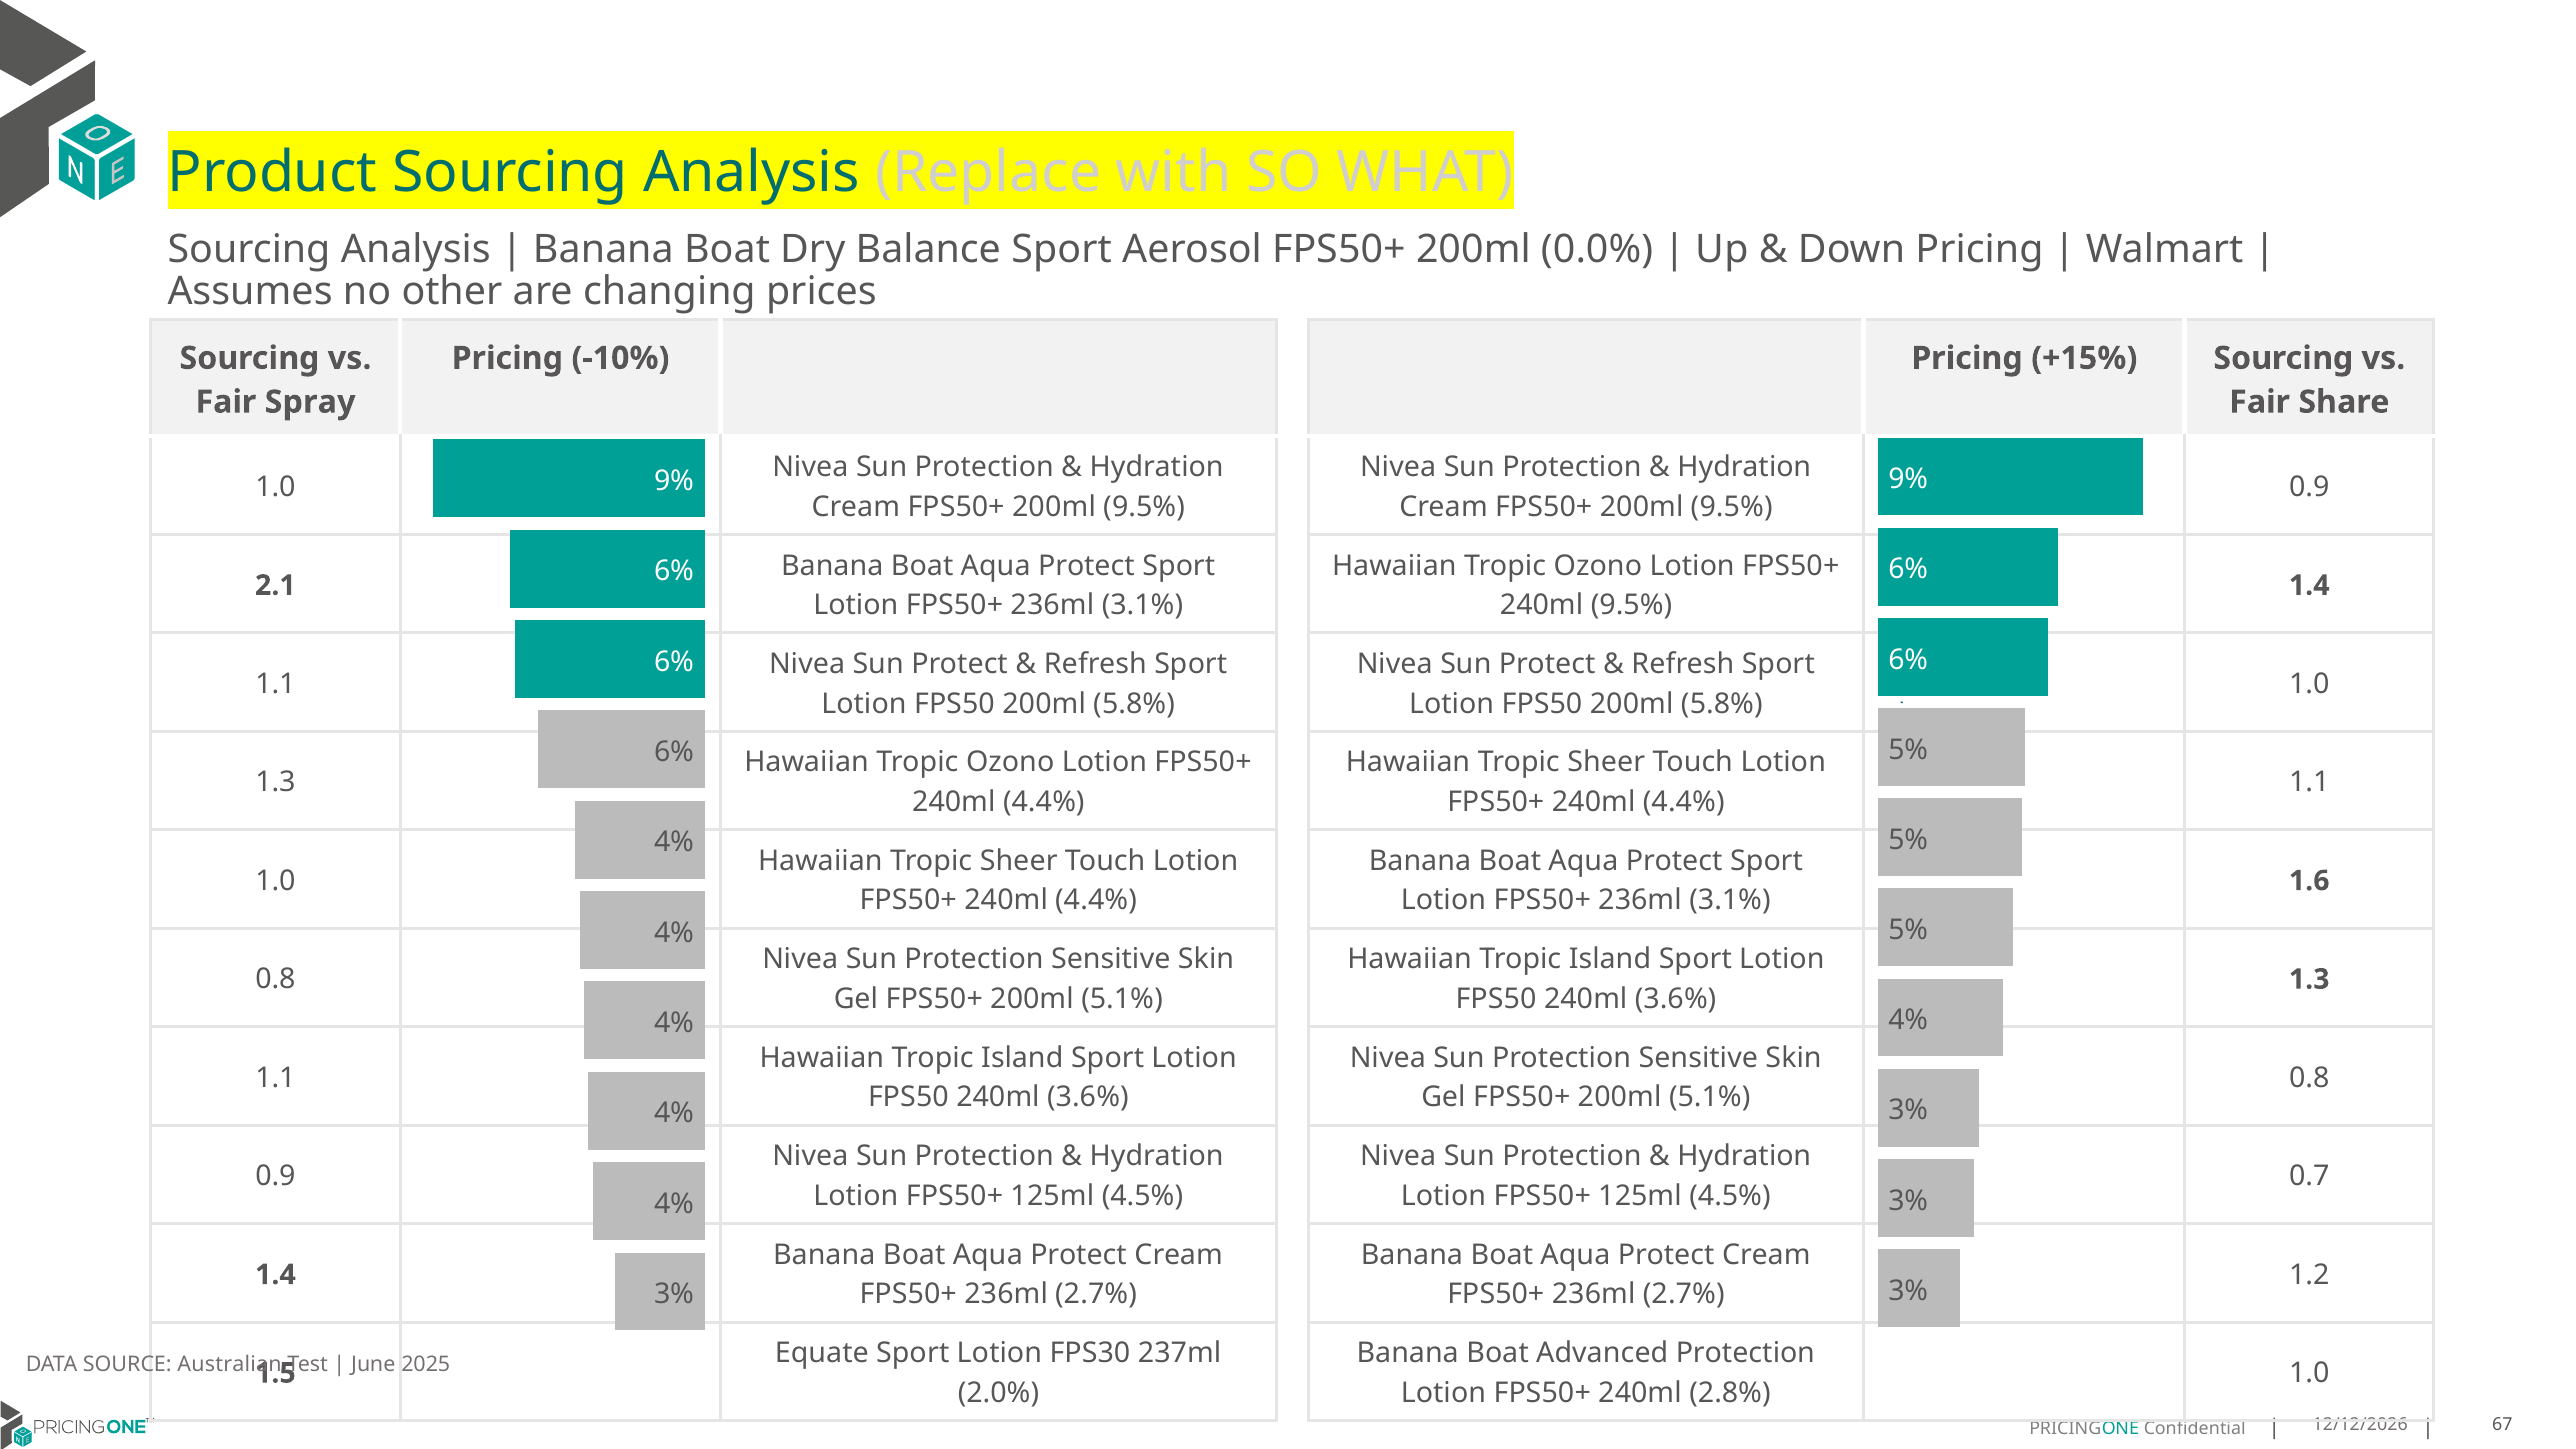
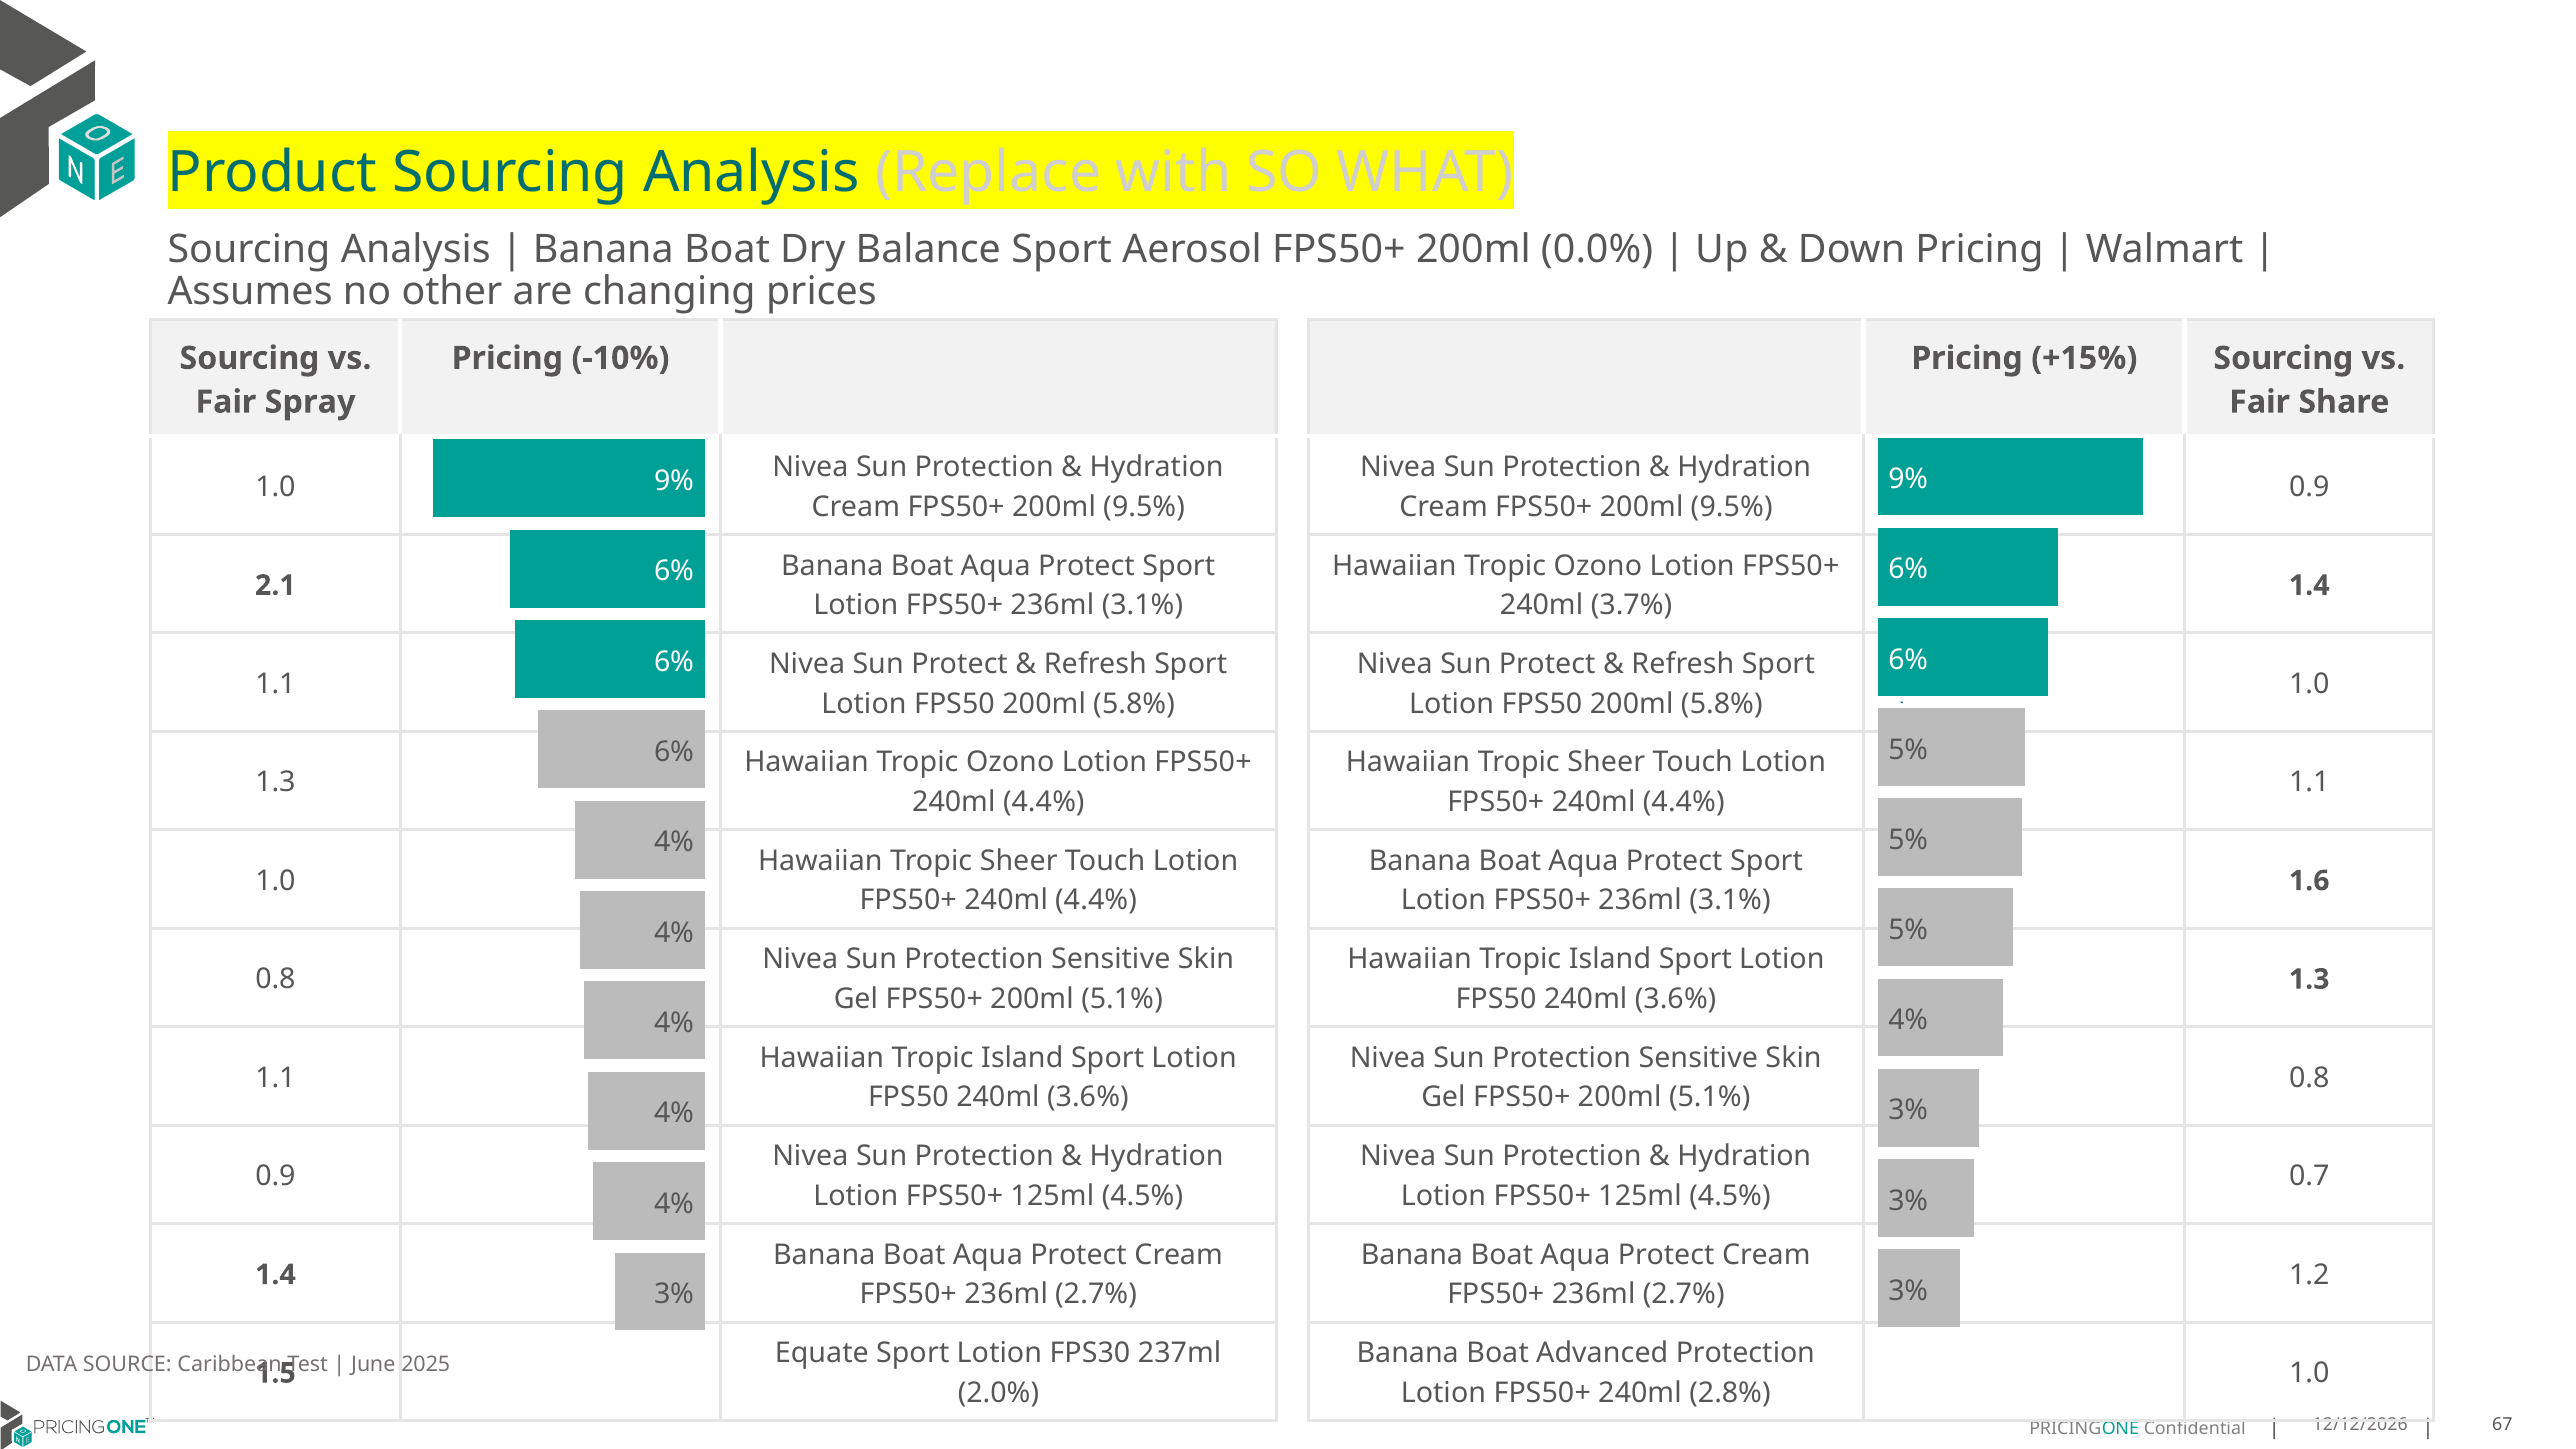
240ml 9.5%: 9.5% -> 3.7%
Australian: Australian -> Caribbean
